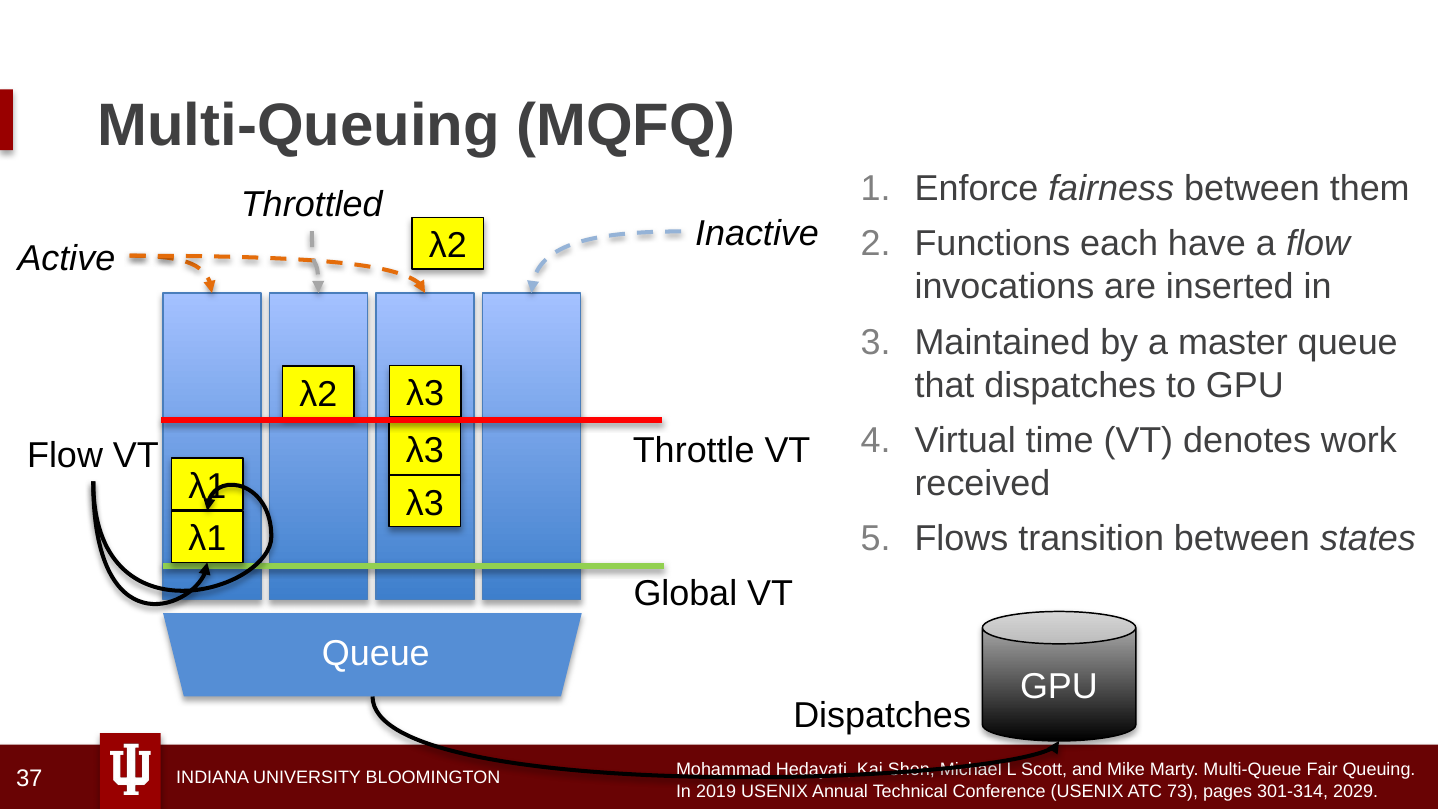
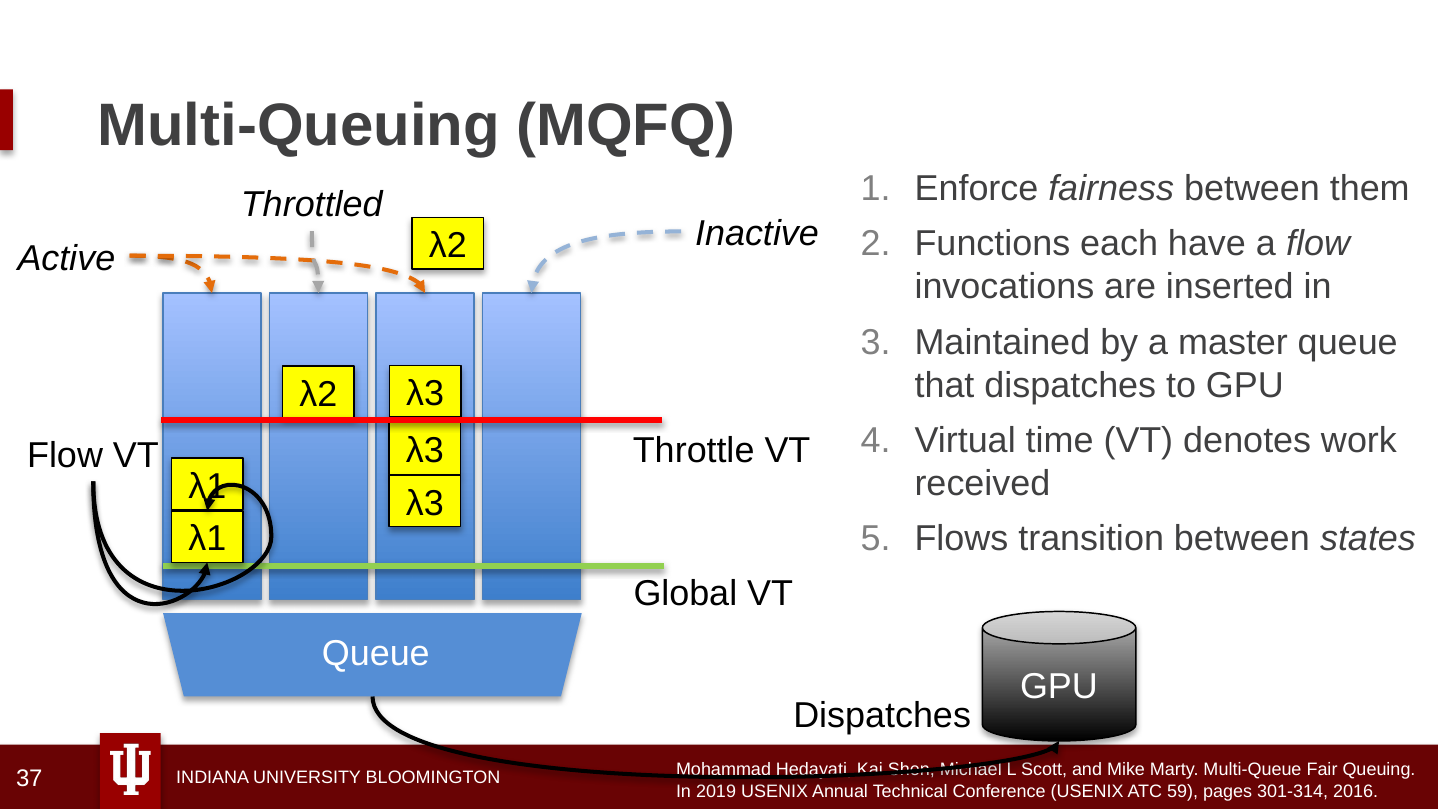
73: 73 -> 59
2029: 2029 -> 2016
